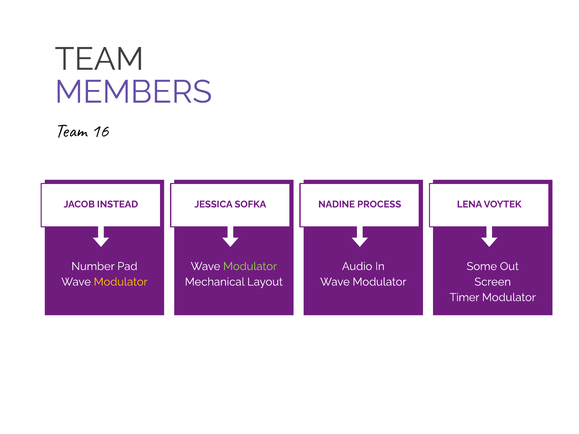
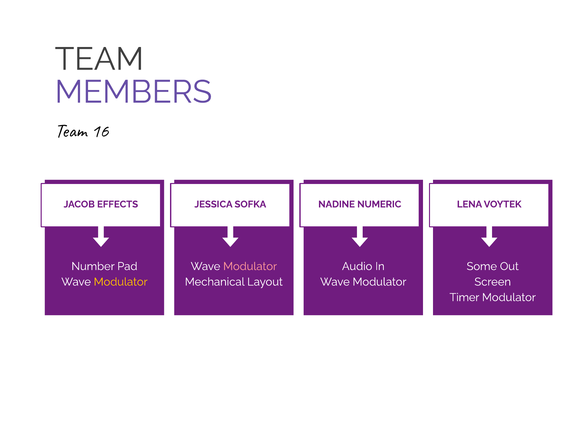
INSTEAD: INSTEAD -> EFFECTS
PROCESS: PROCESS -> NUMERIC
Modulator at (250, 266) colour: light green -> pink
